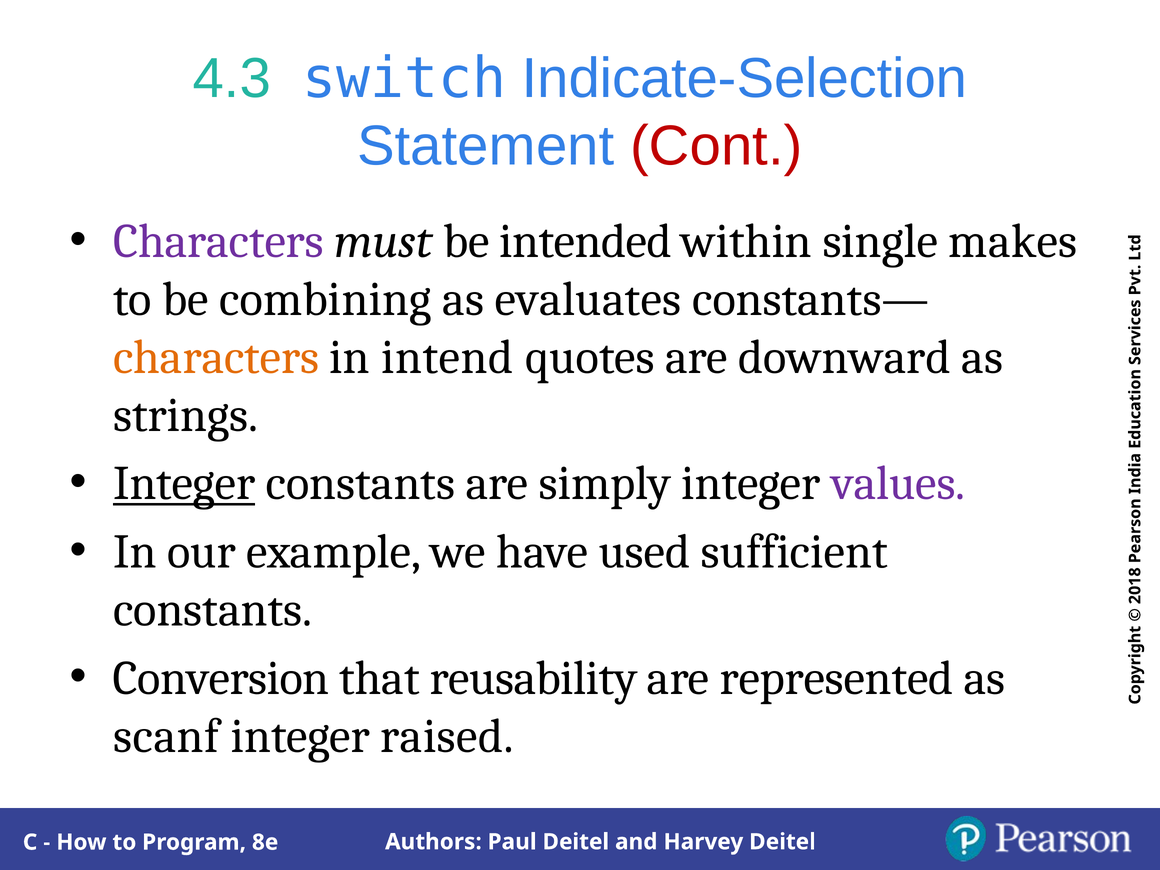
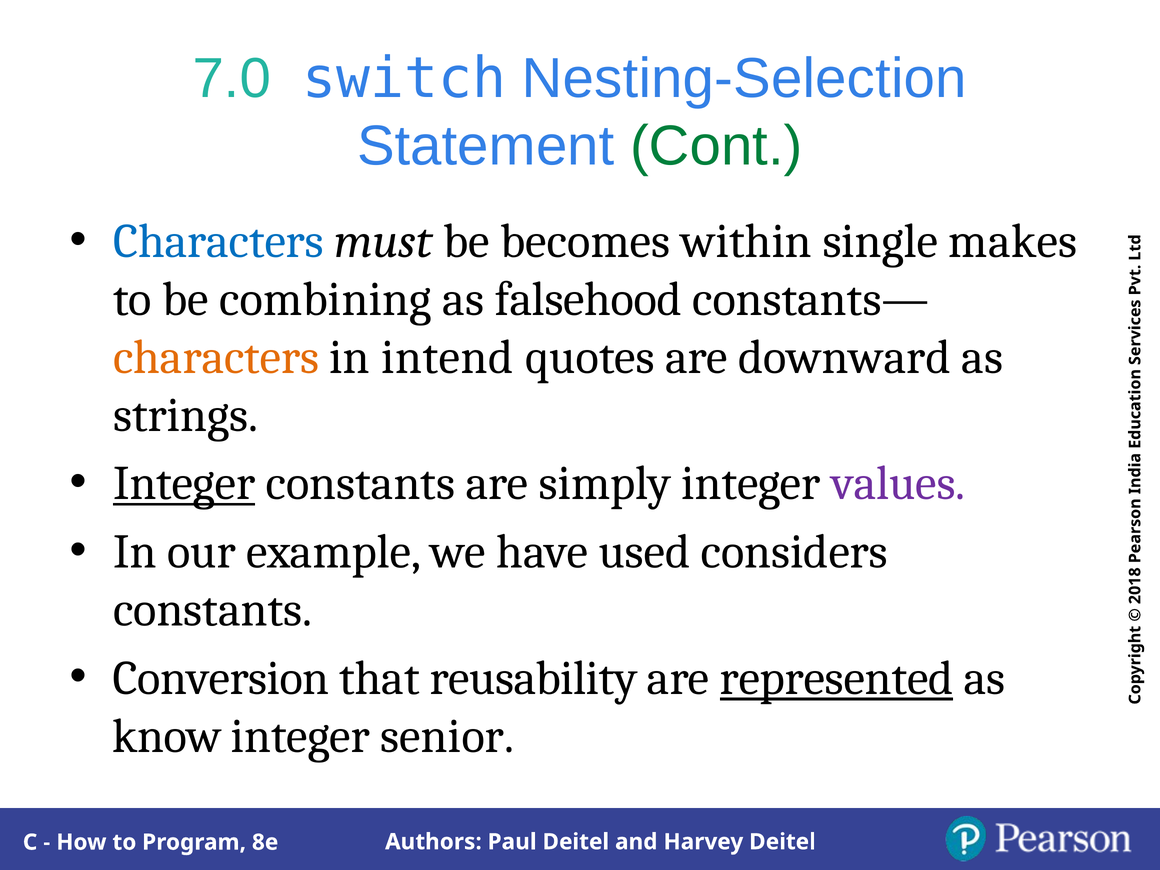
4.3: 4.3 -> 7.0
Indicate-Selection: Indicate-Selection -> Nesting-Selection
Cont colour: red -> green
Characters at (218, 241) colour: purple -> blue
intended: intended -> becomes
evaluates: evaluates -> falsehood
sufficient: sufficient -> considers
represented underline: none -> present
scanf: scanf -> know
raised: raised -> senior
